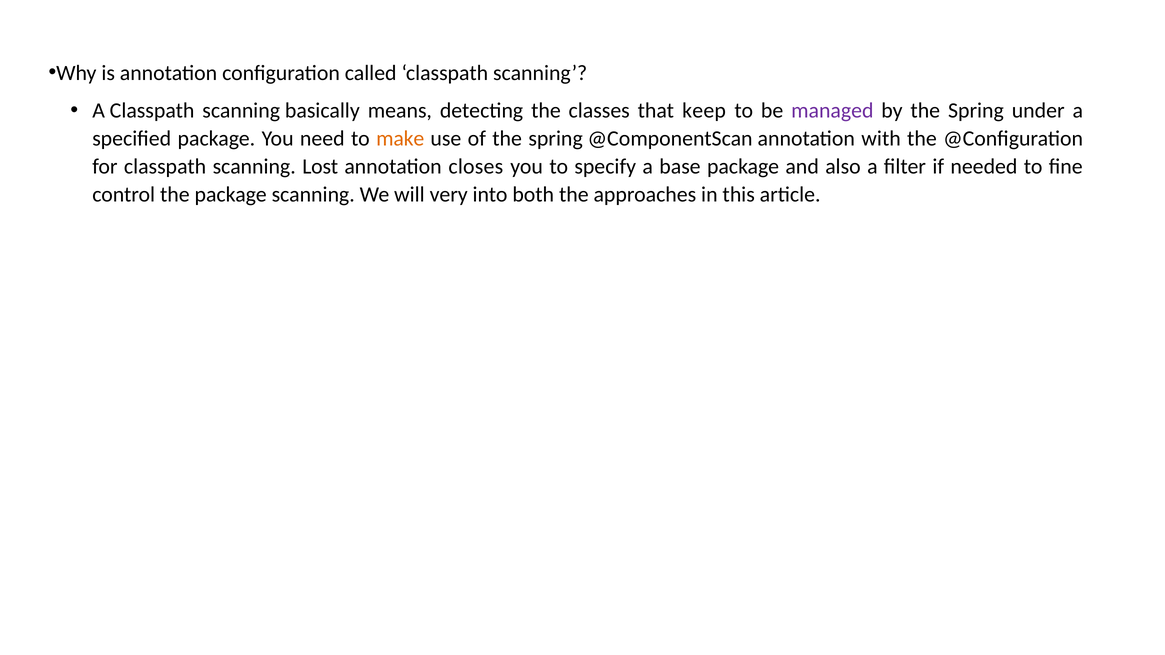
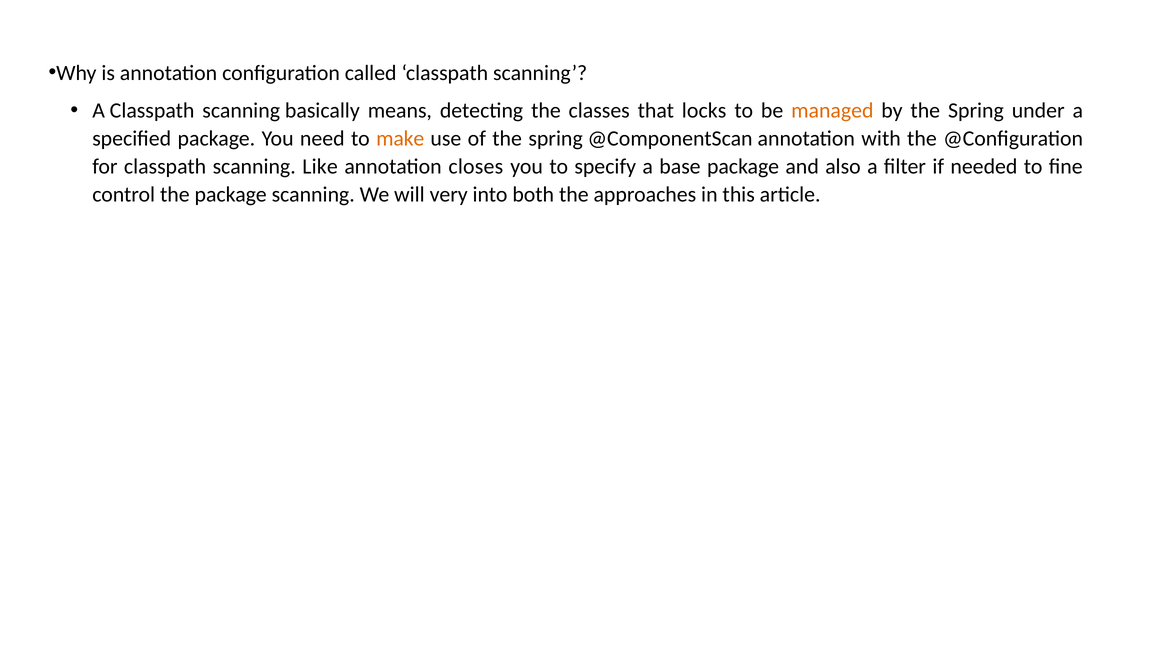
keep: keep -> locks
managed colour: purple -> orange
Lost: Lost -> Like
